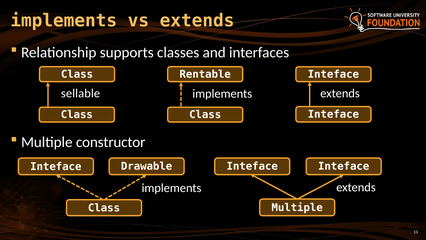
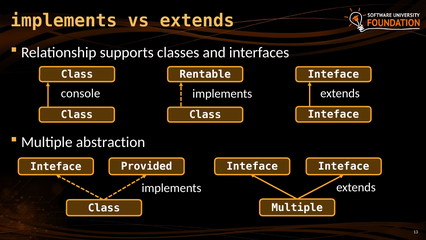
sellable: sellable -> console
constructor: constructor -> abstraction
Drawable: Drawable -> Provided
